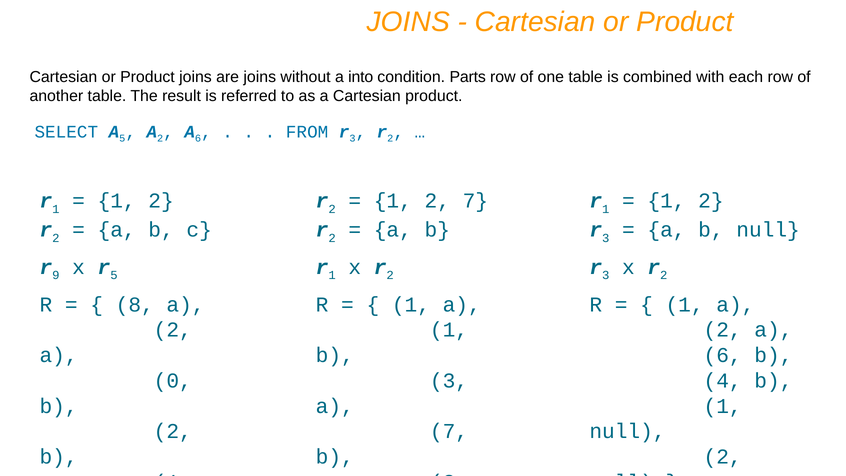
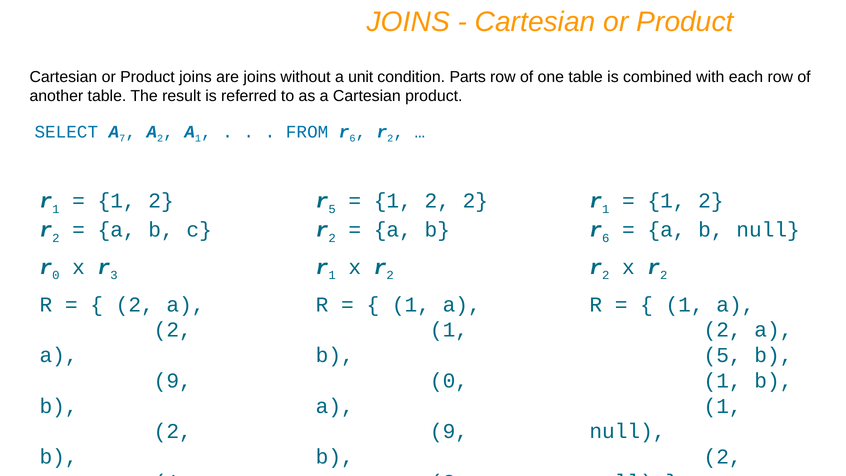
into: into -> unit
A 5: 5 -> 7
6 at (198, 139): 6 -> 1
FROM r 3: 3 -> 6
2 at (332, 209): 2 -> 5
2 7: 7 -> 2
3 at (606, 238): 3 -> 6
r 9: 9 -> 0
r 5: 5 -> 3
3 at (606, 275): 3 -> 2
8 at (135, 304): 8 -> 2
6 at (723, 355): 6 -> 5
0 at (173, 381): 0 -> 9
3 at (449, 381): 3 -> 0
4 at (723, 381): 4 -> 1
7 at (449, 431): 7 -> 9
